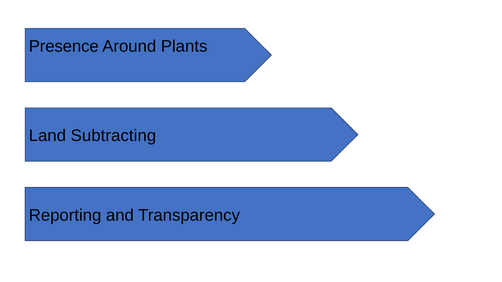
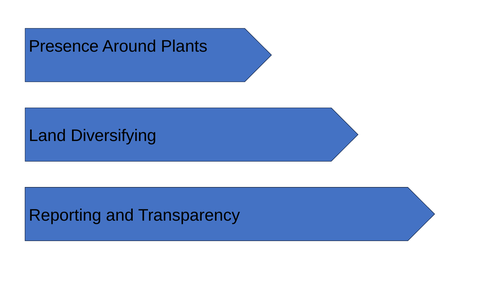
Subtracting: Subtracting -> Diversifying
